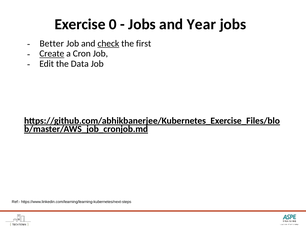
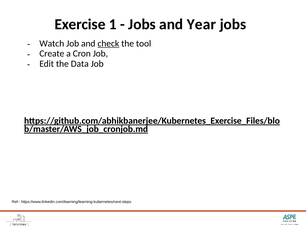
0: 0 -> 1
Better: Better -> Watch
first: first -> tool
Create underline: present -> none
